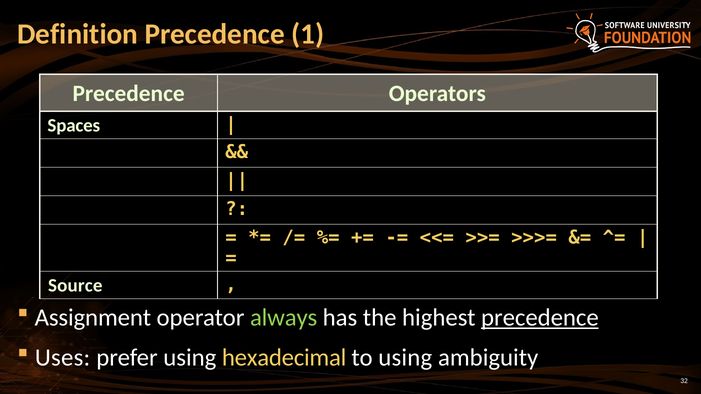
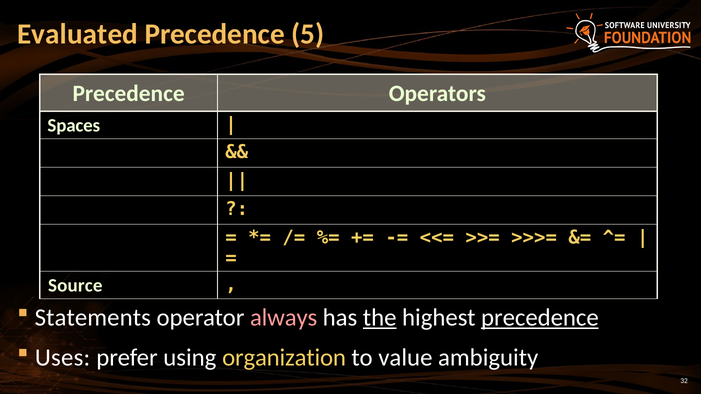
Definition: Definition -> Evaluated
1: 1 -> 5
Assignment: Assignment -> Statements
always colour: light green -> pink
the underline: none -> present
hexadecimal: hexadecimal -> organization
to using: using -> value
